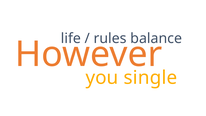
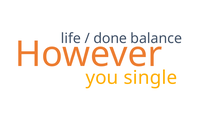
rules: rules -> done
